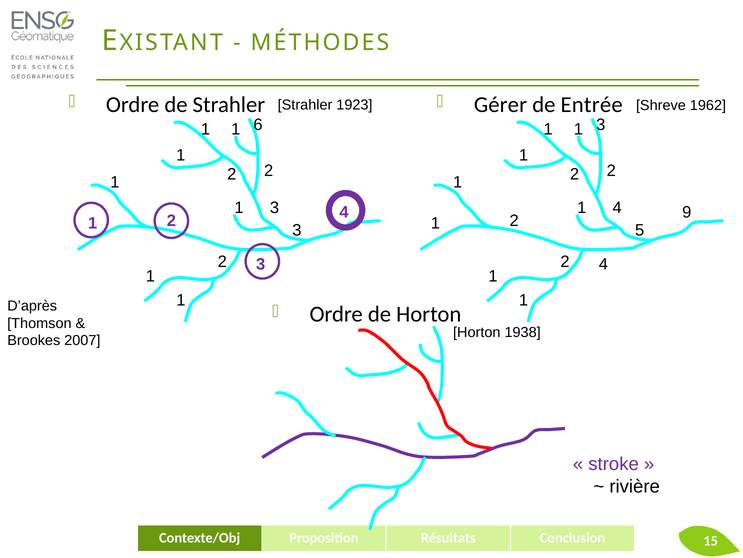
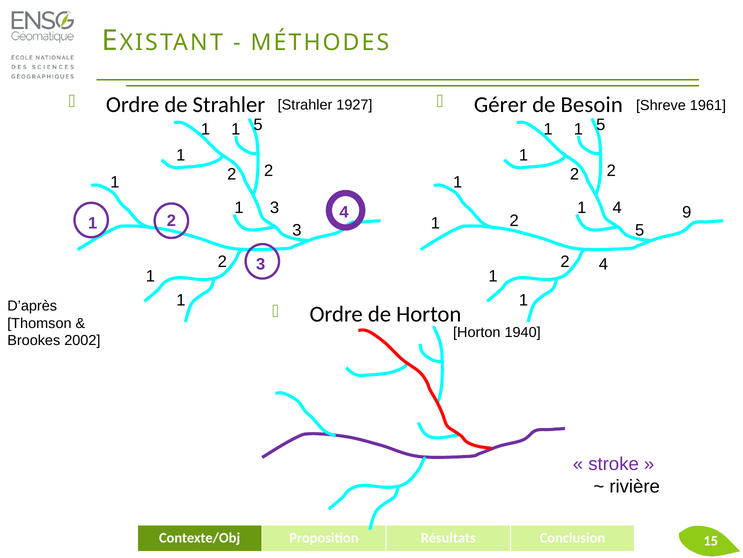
Entrée: Entrée -> Besoin
1923: 1923 -> 1927
1962: 1962 -> 1961
6 at (258, 124): 6 -> 5
3 at (601, 124): 3 -> 5
1938: 1938 -> 1940
2007: 2007 -> 2002
